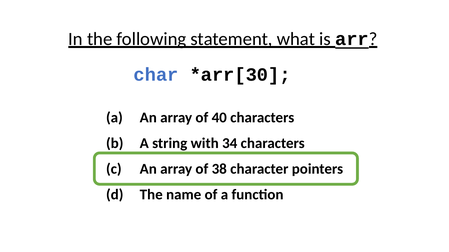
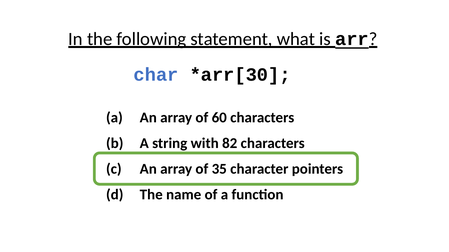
40: 40 -> 60
34: 34 -> 82
38: 38 -> 35
